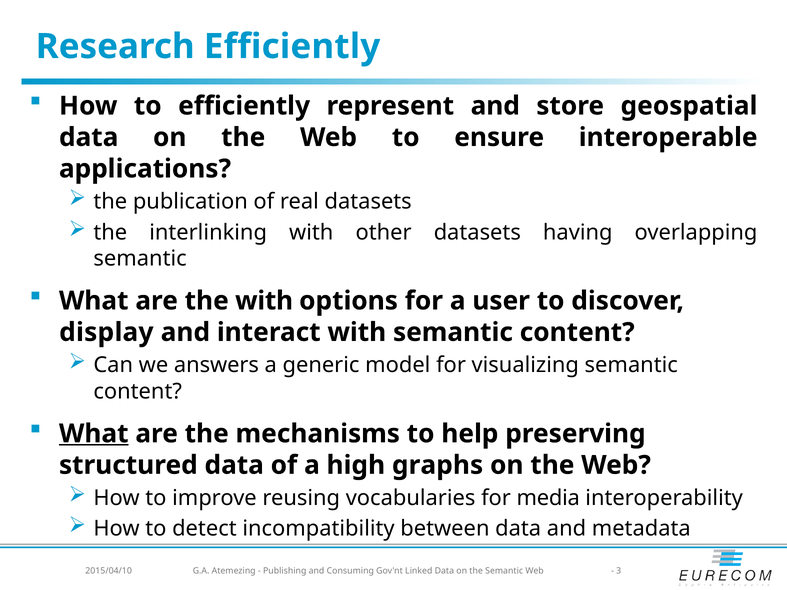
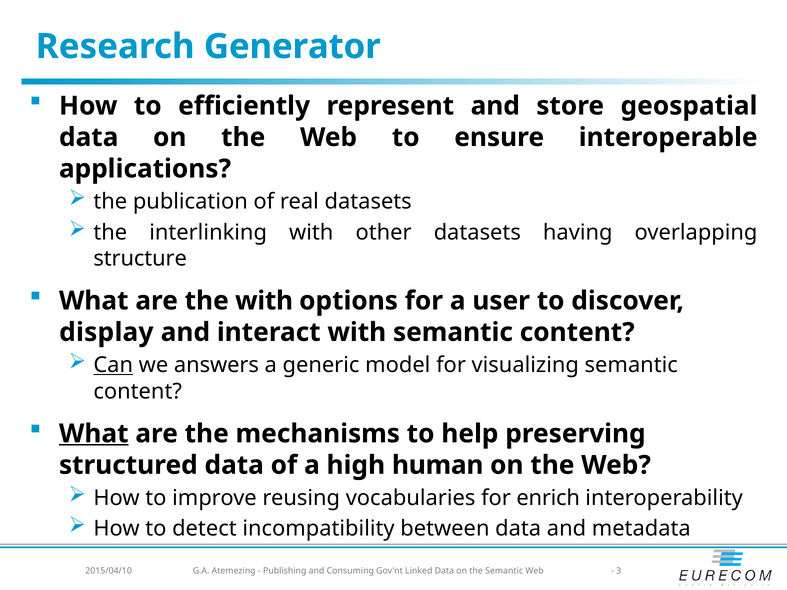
Research Efficiently: Efficiently -> Generator
semantic at (140, 259): semantic -> structure
Can underline: none -> present
graphs: graphs -> human
media: media -> enrich
